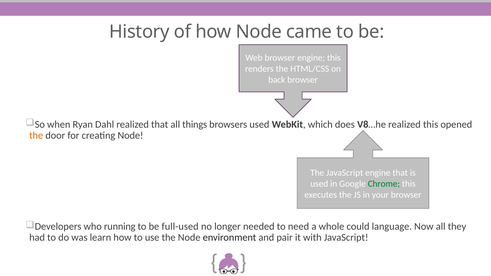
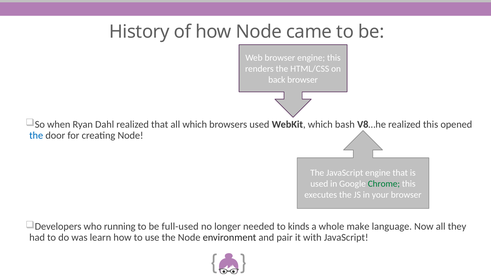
all things: things -> which
does: does -> bash
the at (36, 136) colour: orange -> blue
need: need -> kinds
could: could -> make
